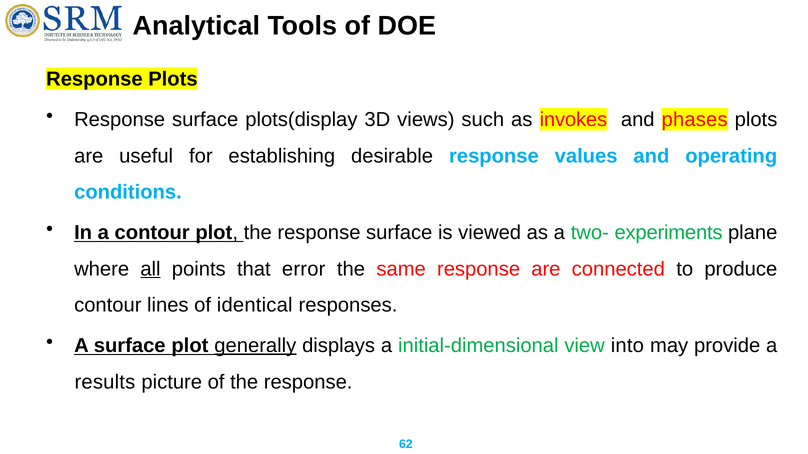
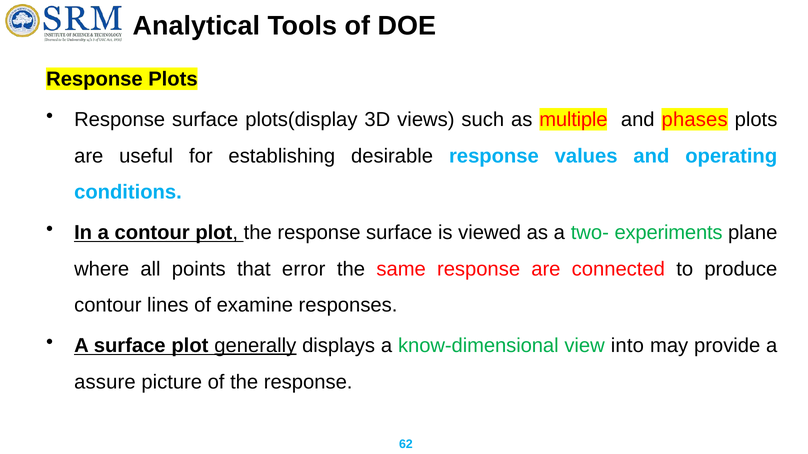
invokes: invokes -> multiple
all underline: present -> none
identical: identical -> examine
initial-dimensional: initial-dimensional -> know-dimensional
results: results -> assure
